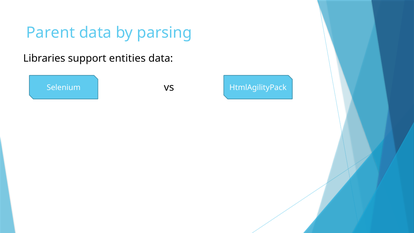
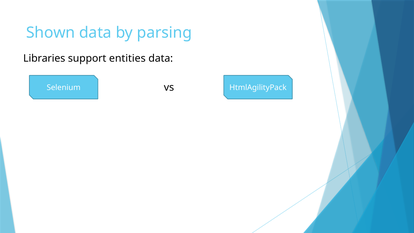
Parent: Parent -> Shown
